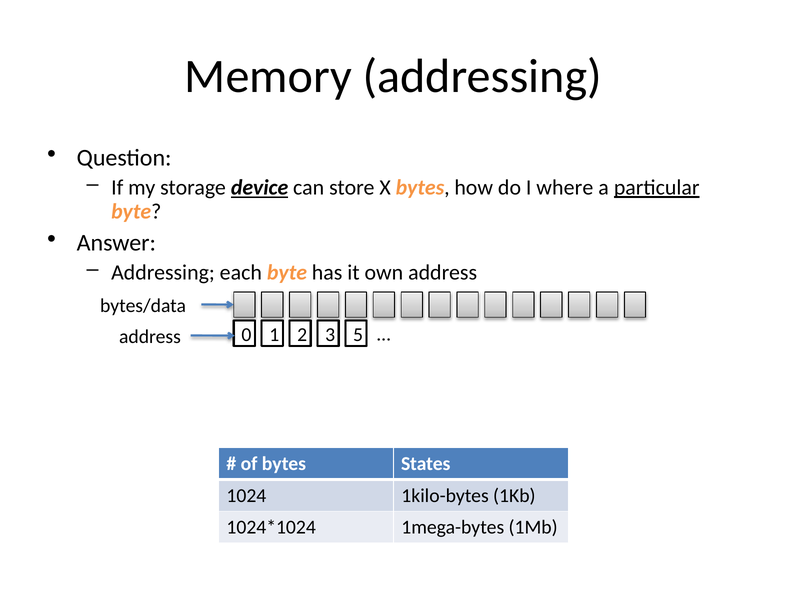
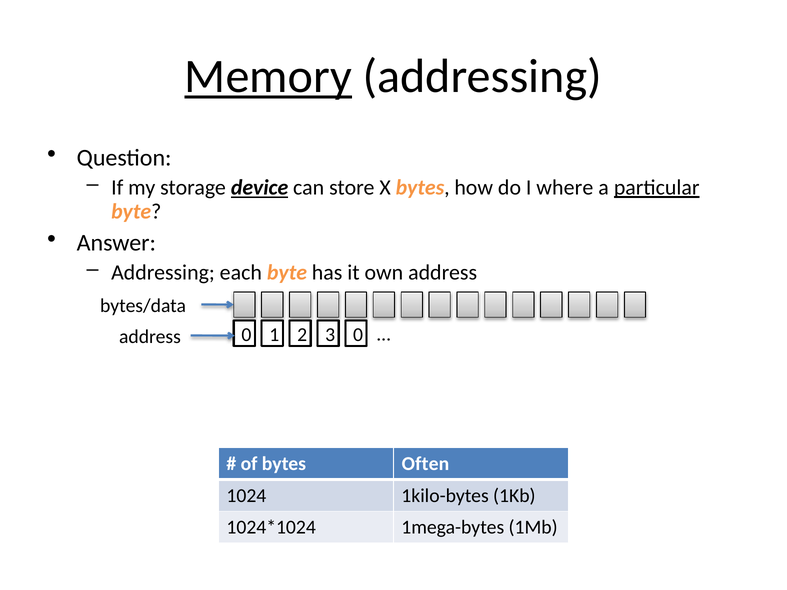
Memory underline: none -> present
3 5: 5 -> 0
States: States -> Often
